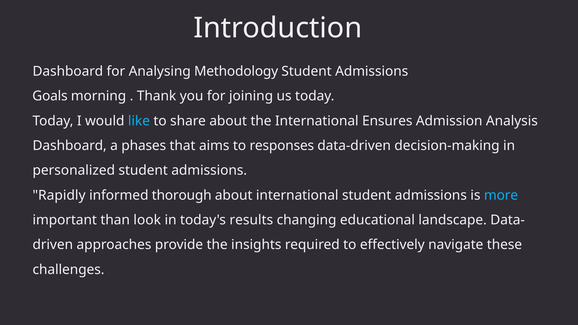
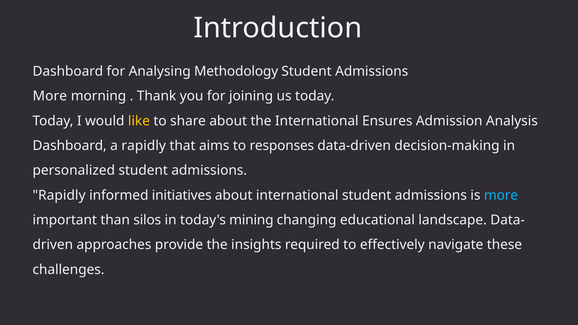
Goals at (50, 96): Goals -> More
like colour: light blue -> yellow
a phases: phases -> rapidly
thorough: thorough -> initiatives
look: look -> silos
results: results -> mining
